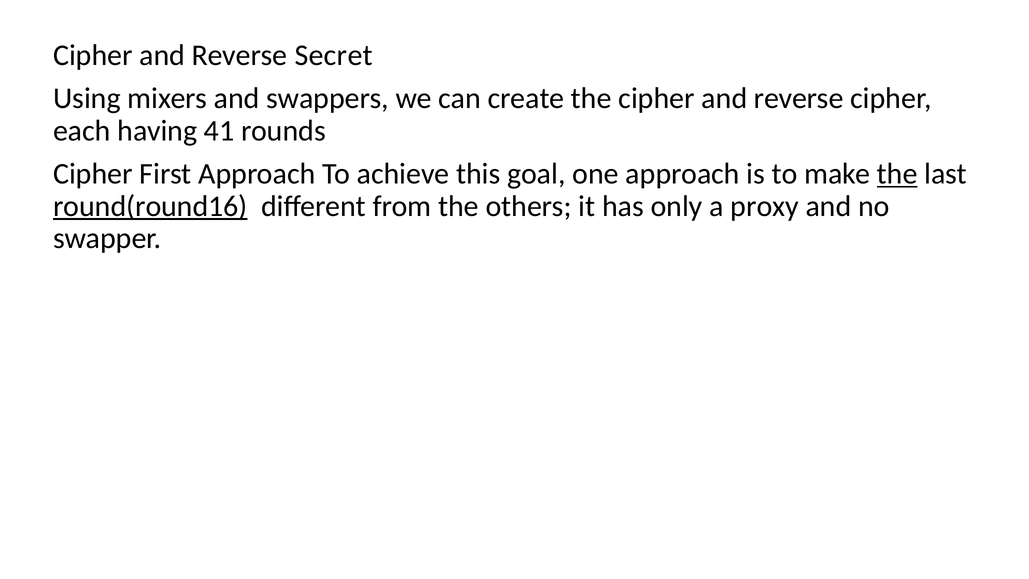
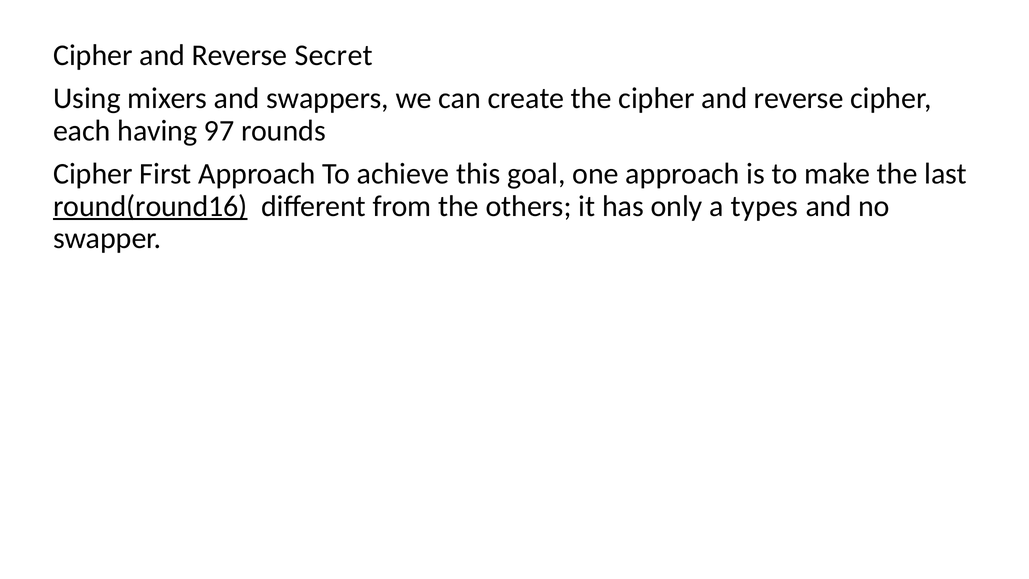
41: 41 -> 97
the at (897, 174) underline: present -> none
proxy: proxy -> types
